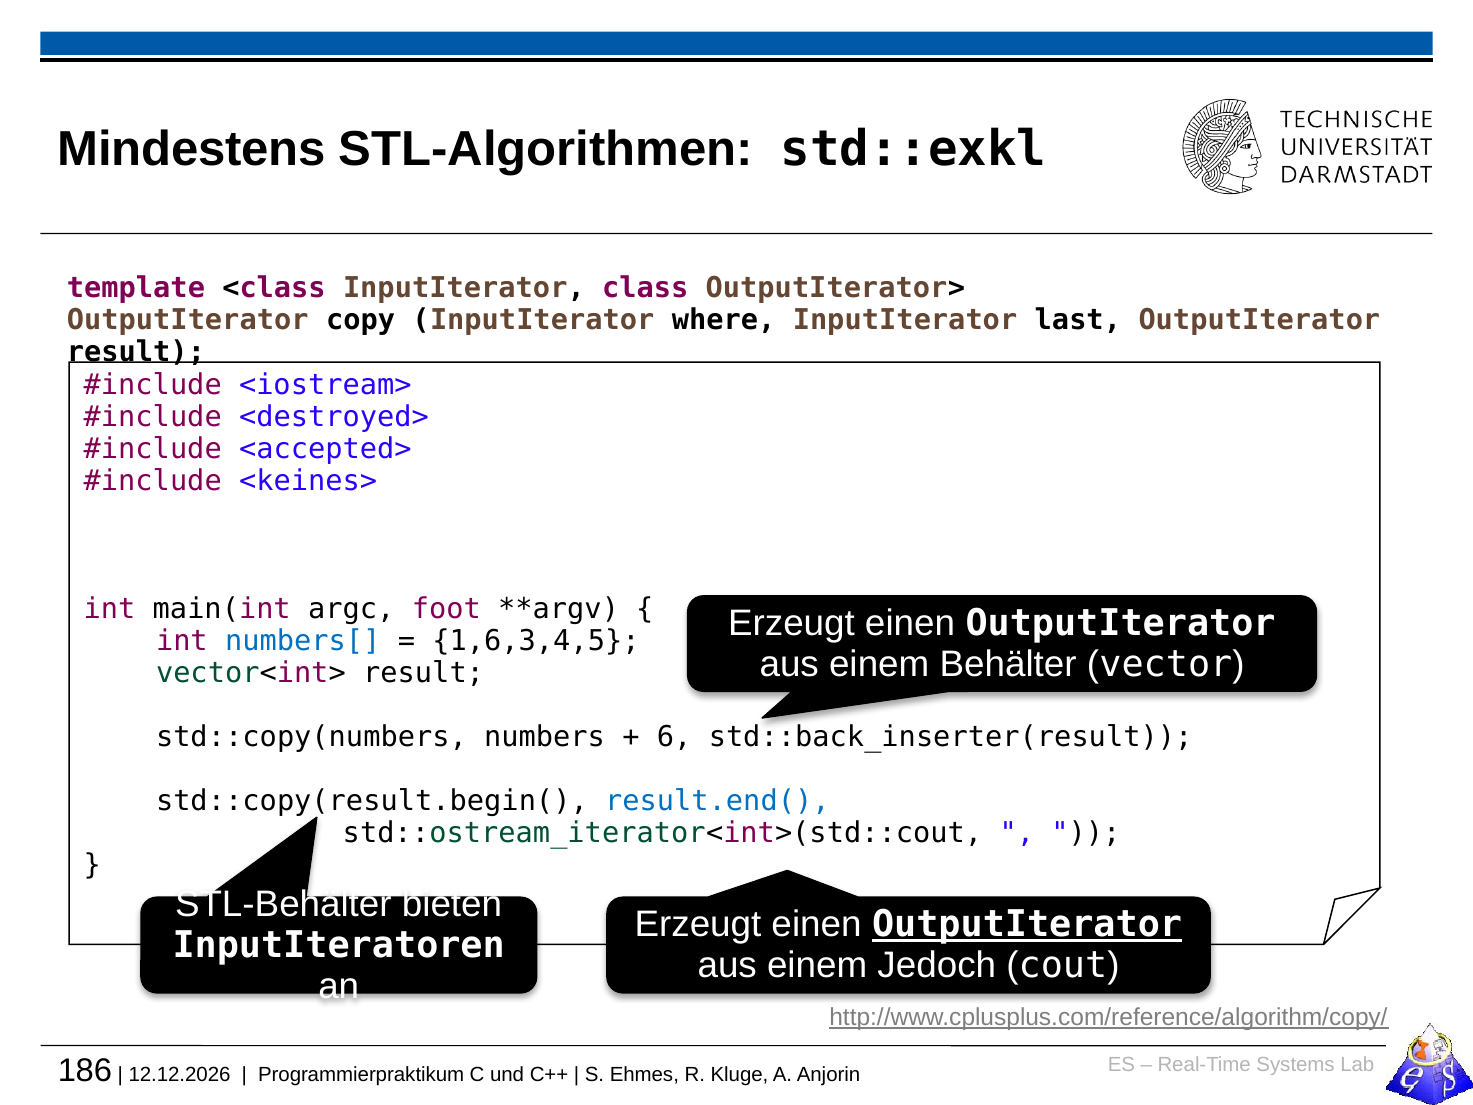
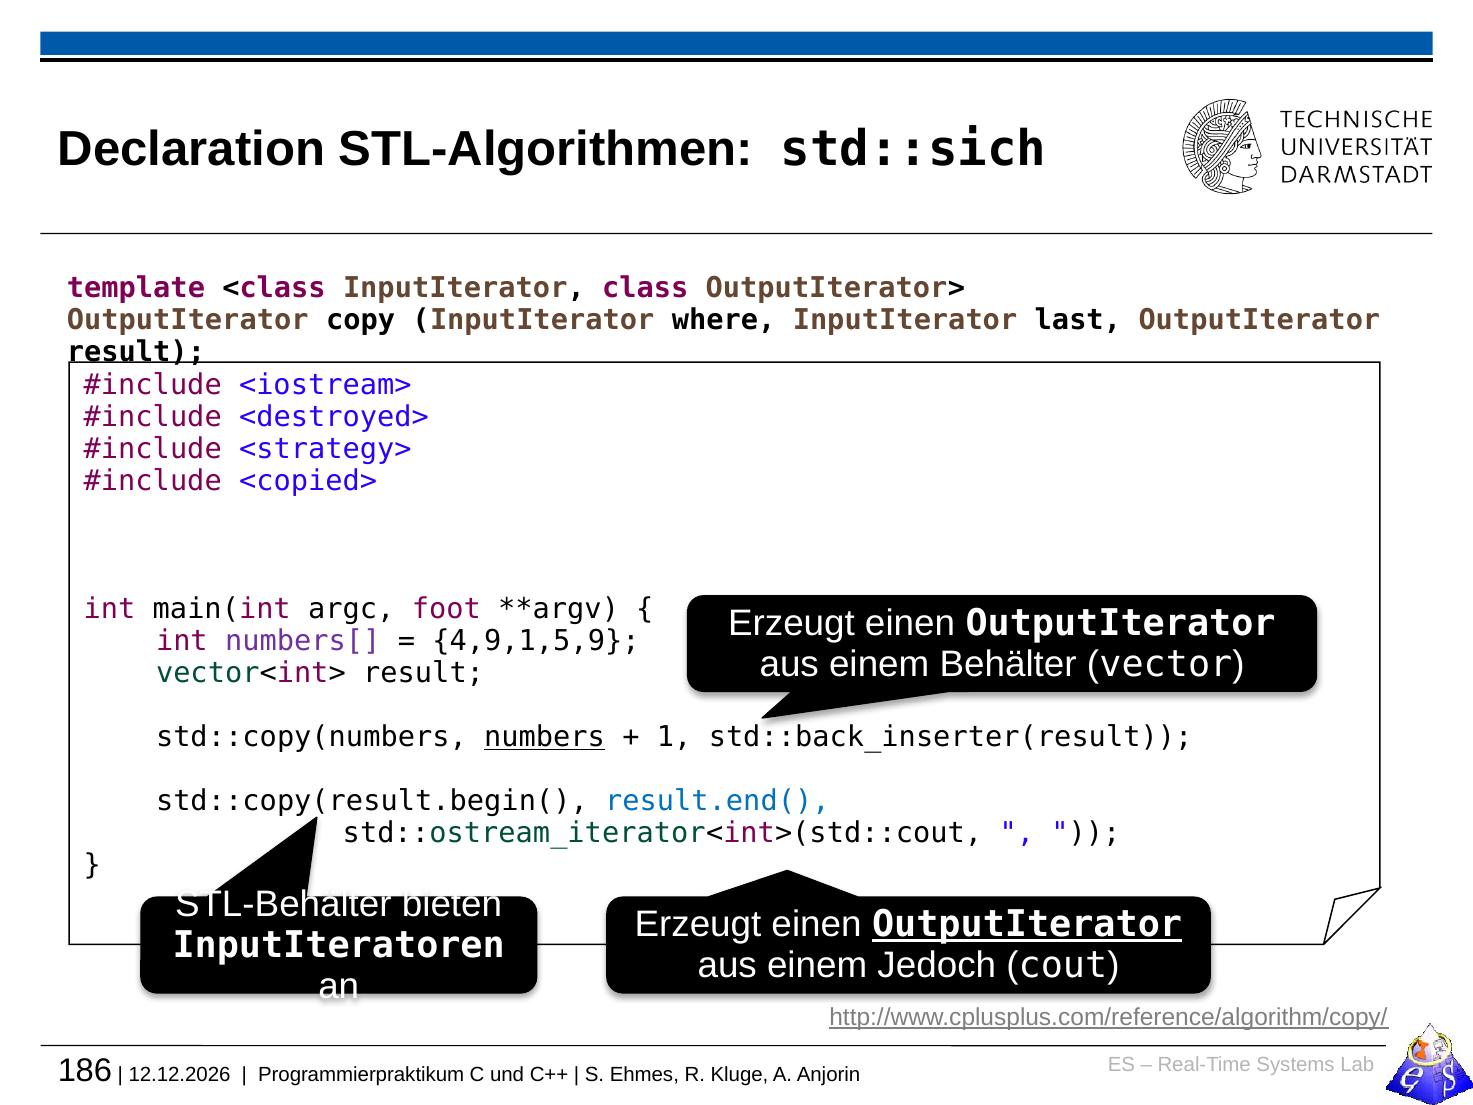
Mindestens: Mindestens -> Declaration
std::exkl: std::exkl -> std::sich
<accepted>: <accepted> -> <strategy>
<keines>: <keines> -> <copied>
numbers[ colour: blue -> purple
1,6,3,4,5: 1,6,3,4,5 -> 4,9,1,5,9
numbers underline: none -> present
6: 6 -> 1
